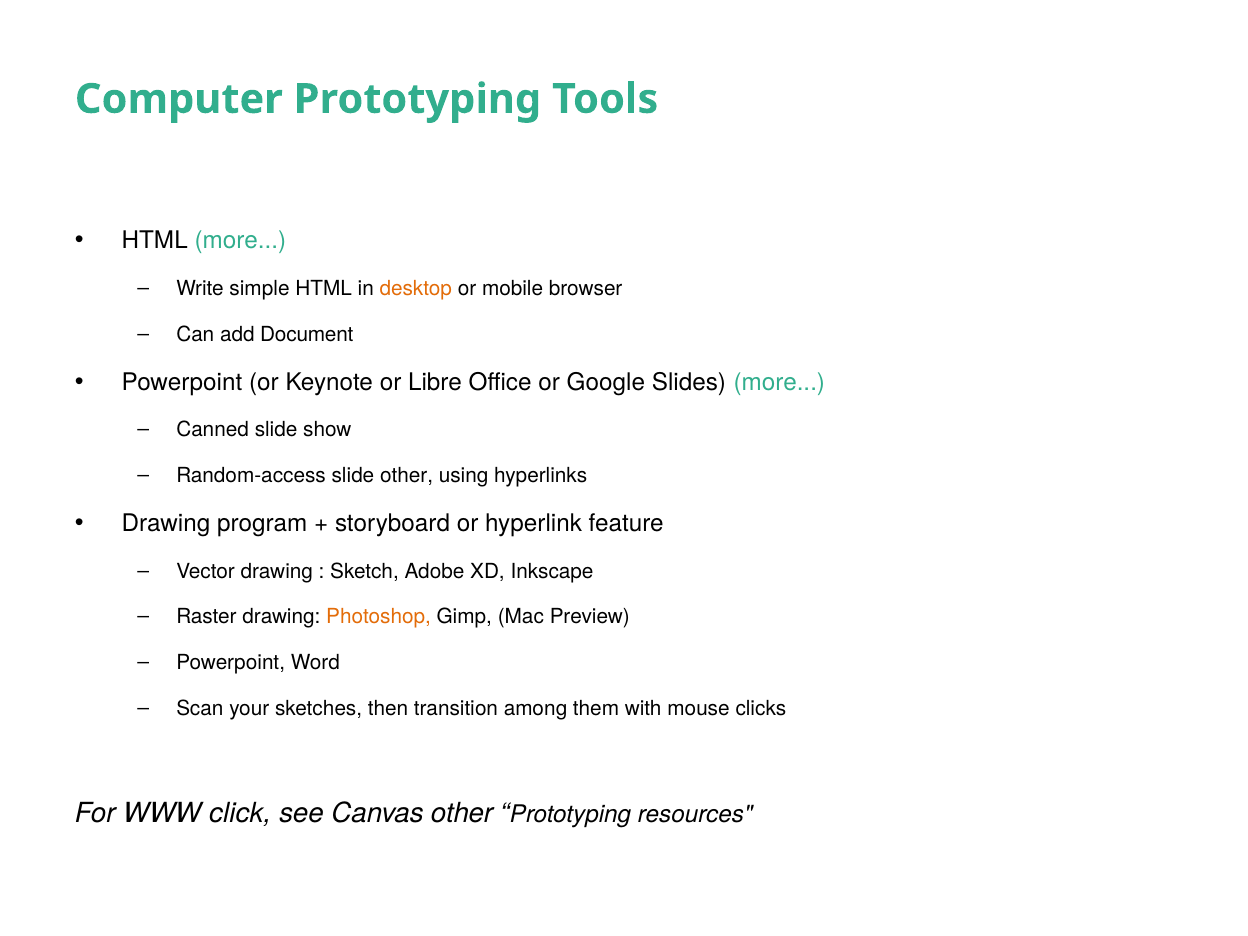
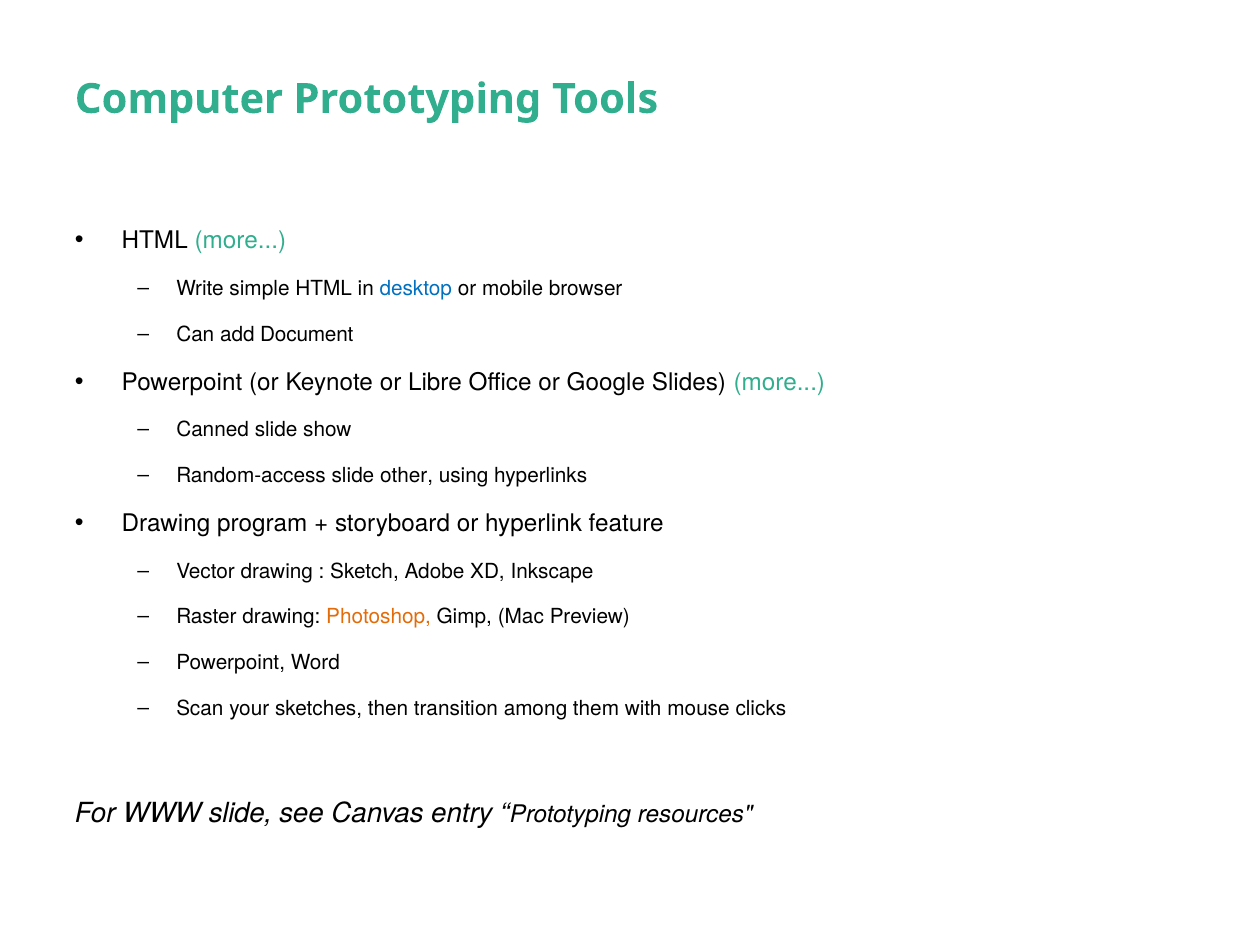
desktop colour: orange -> blue
WWW click: click -> slide
Canvas other: other -> entry
